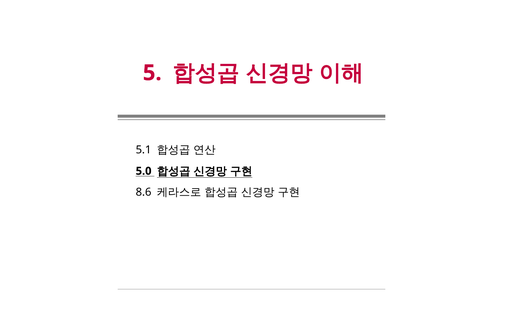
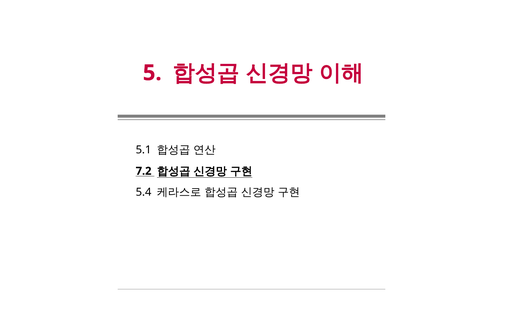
5.0: 5.0 -> 7.2
8.6: 8.6 -> 5.4
